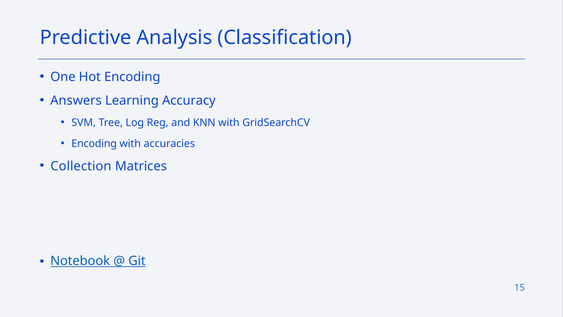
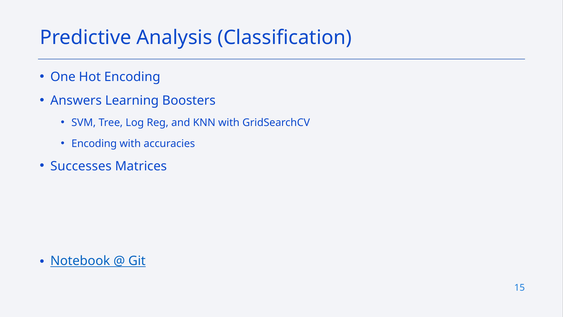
Accuracy: Accuracy -> Boosters
Collection: Collection -> Successes
